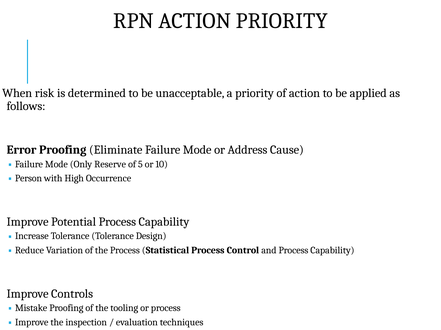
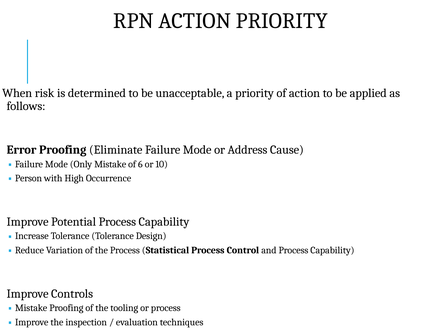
Only Reserve: Reserve -> Mistake
5: 5 -> 6
